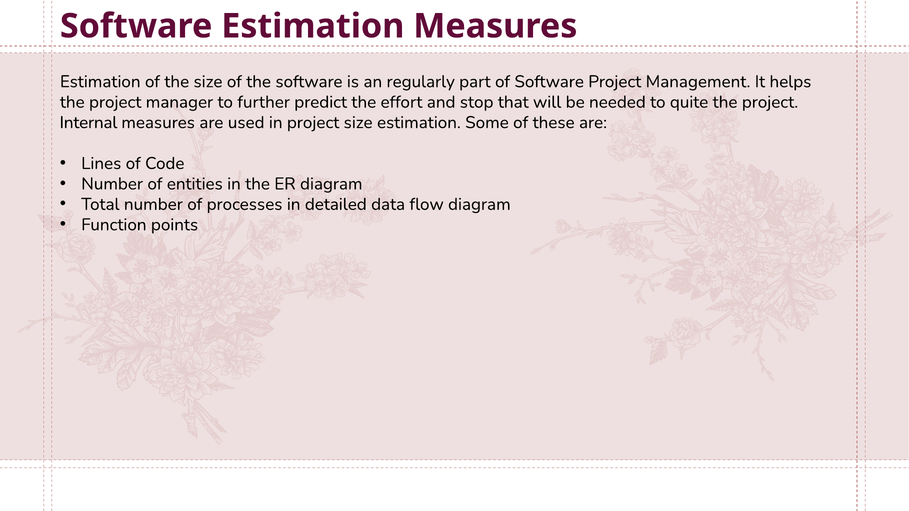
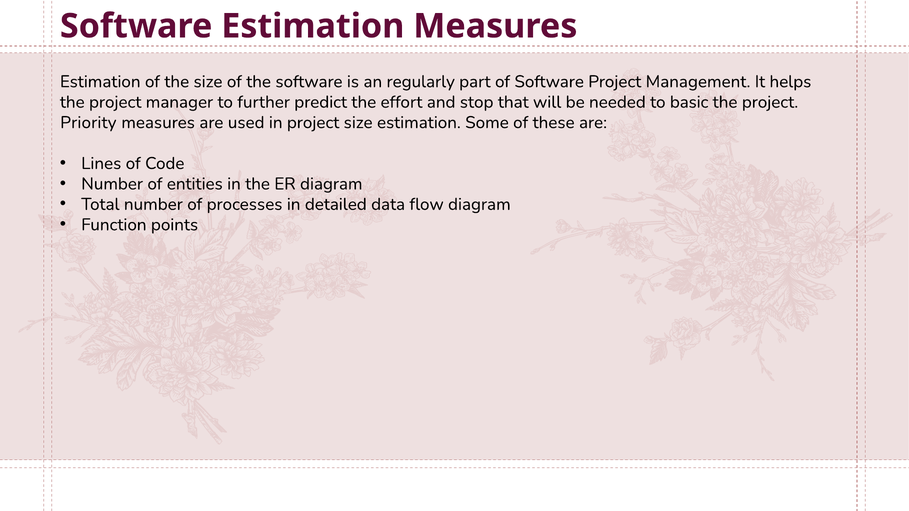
quite: quite -> basic
Internal: Internal -> Priority
